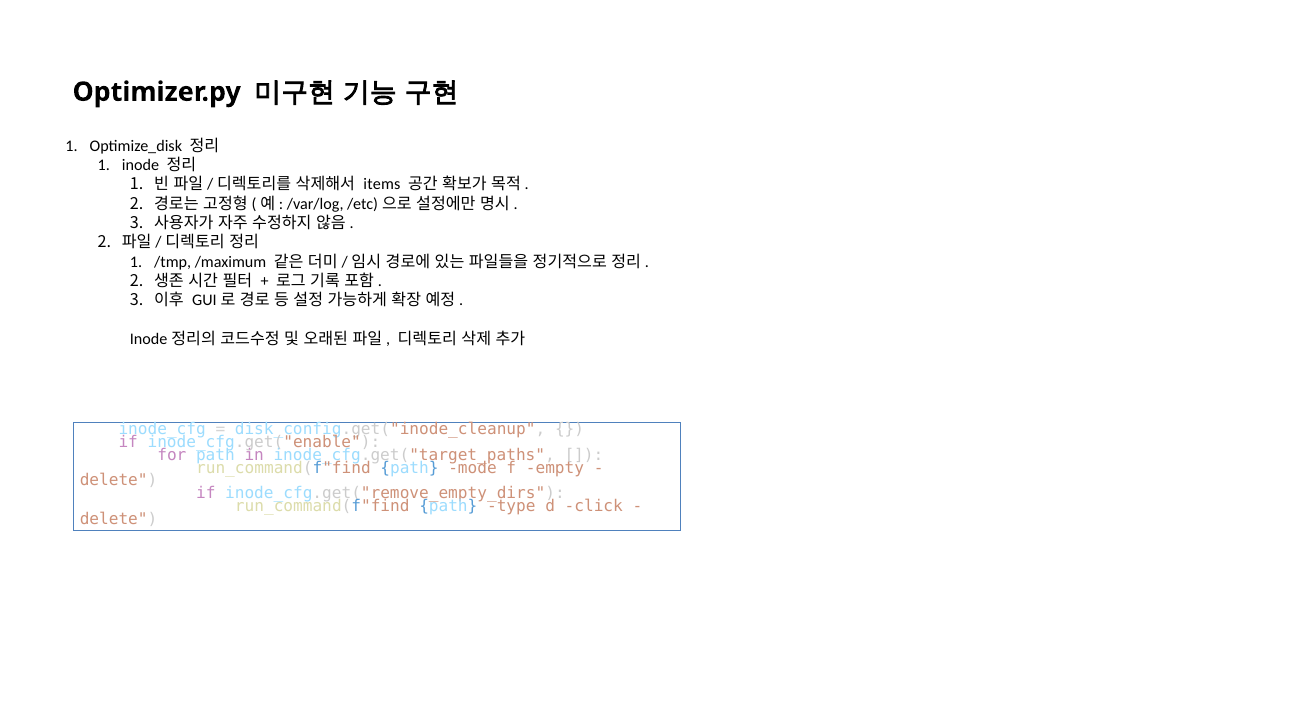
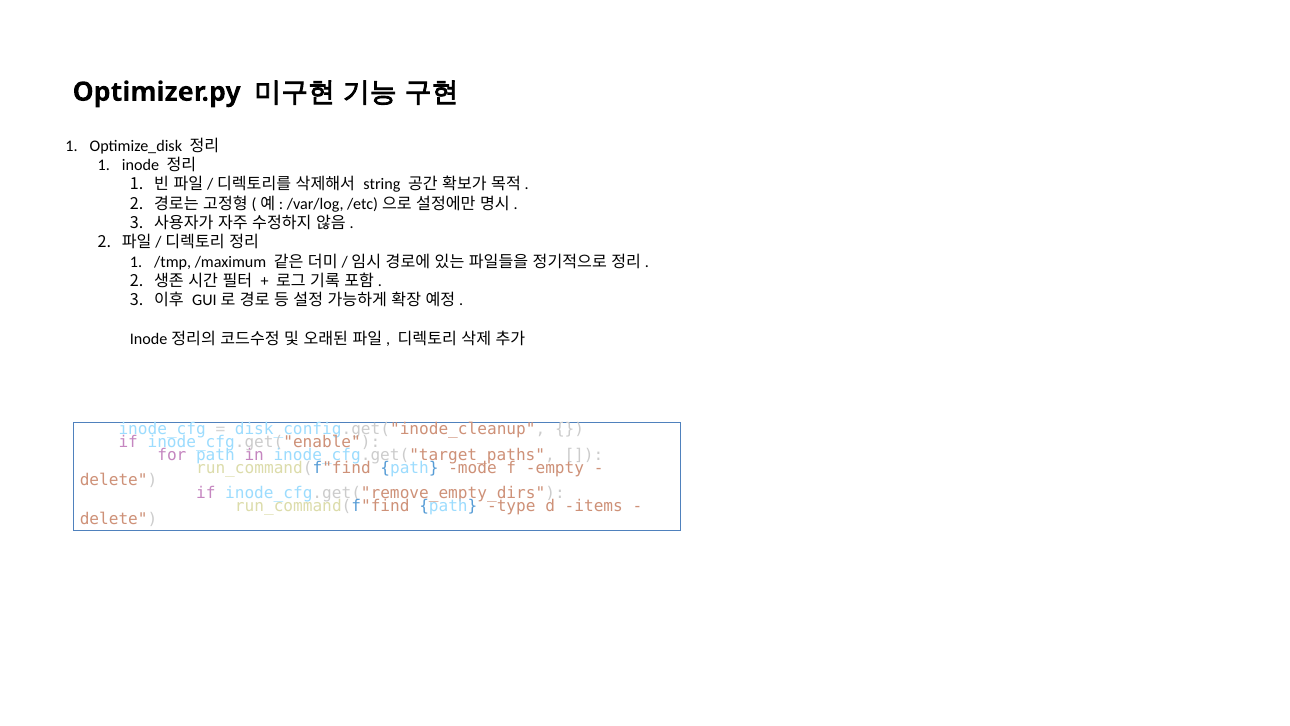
items: items -> string
click: click -> items
